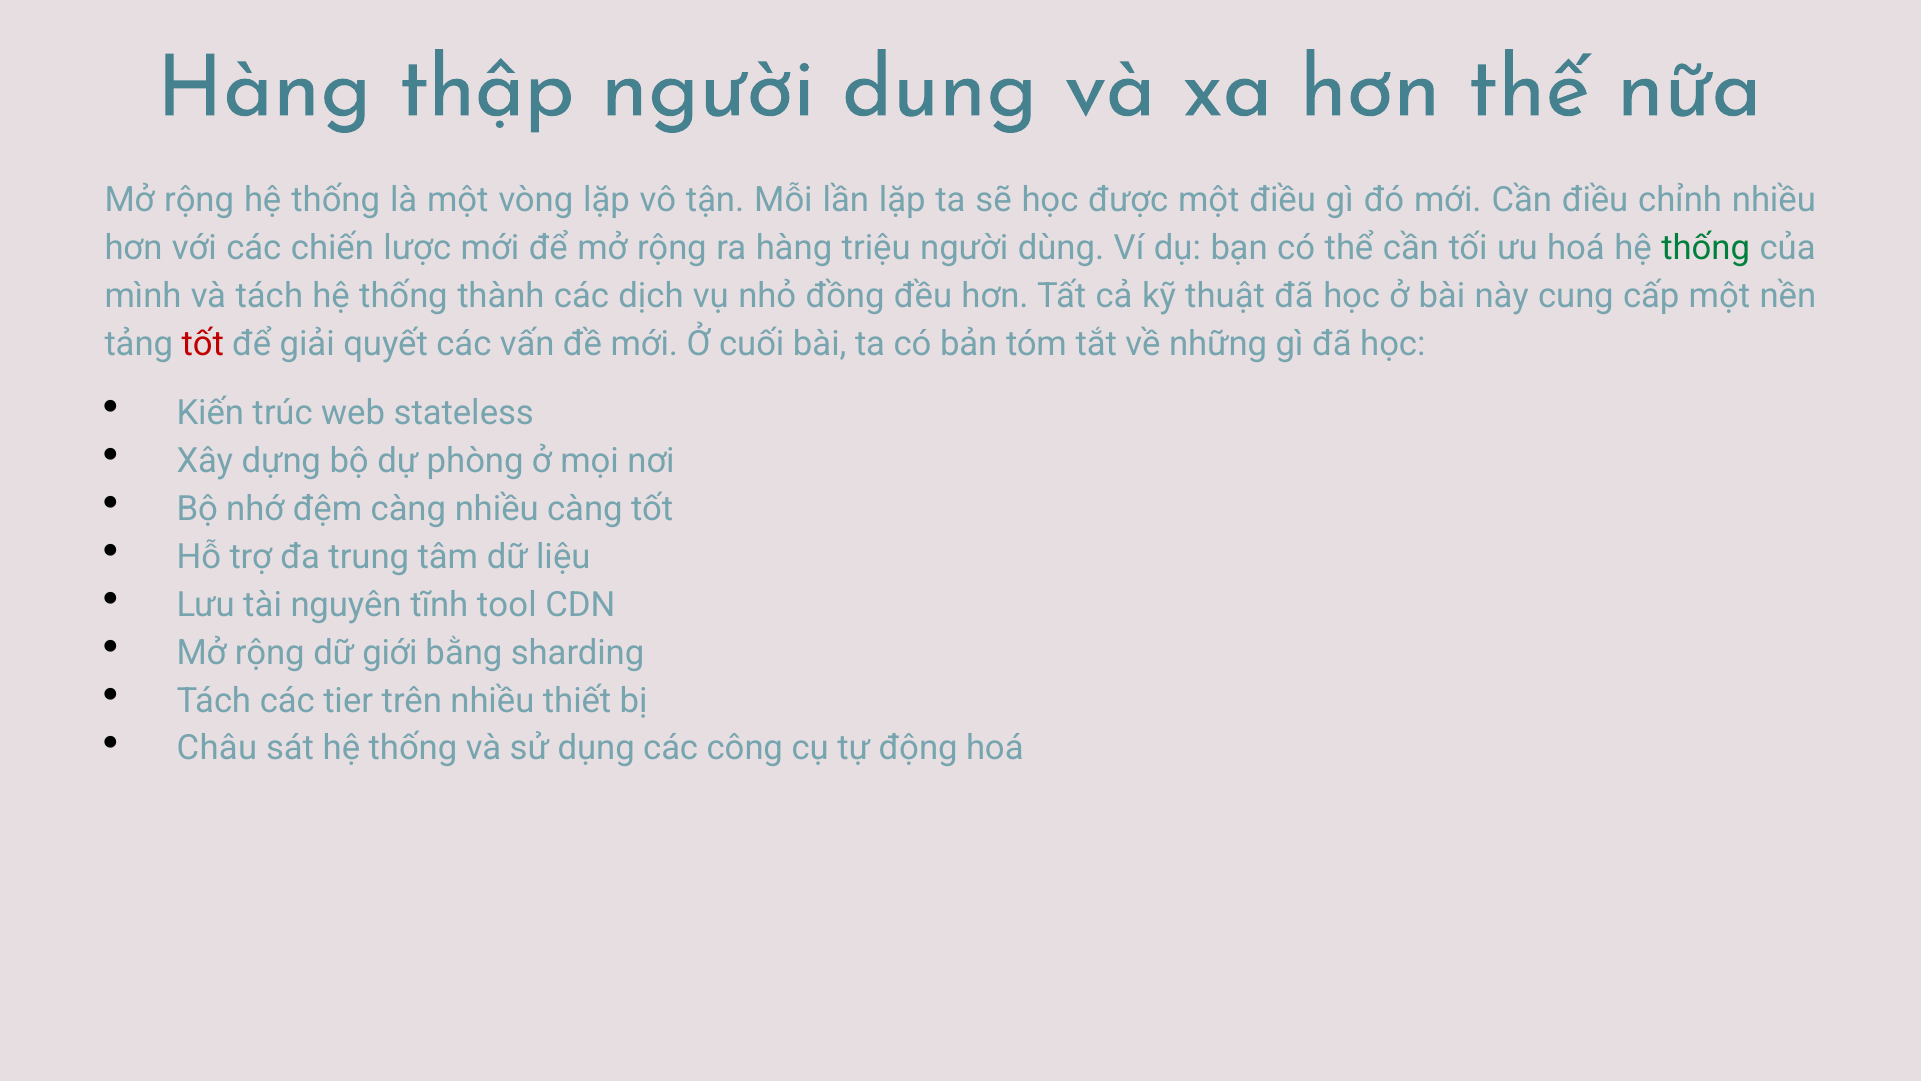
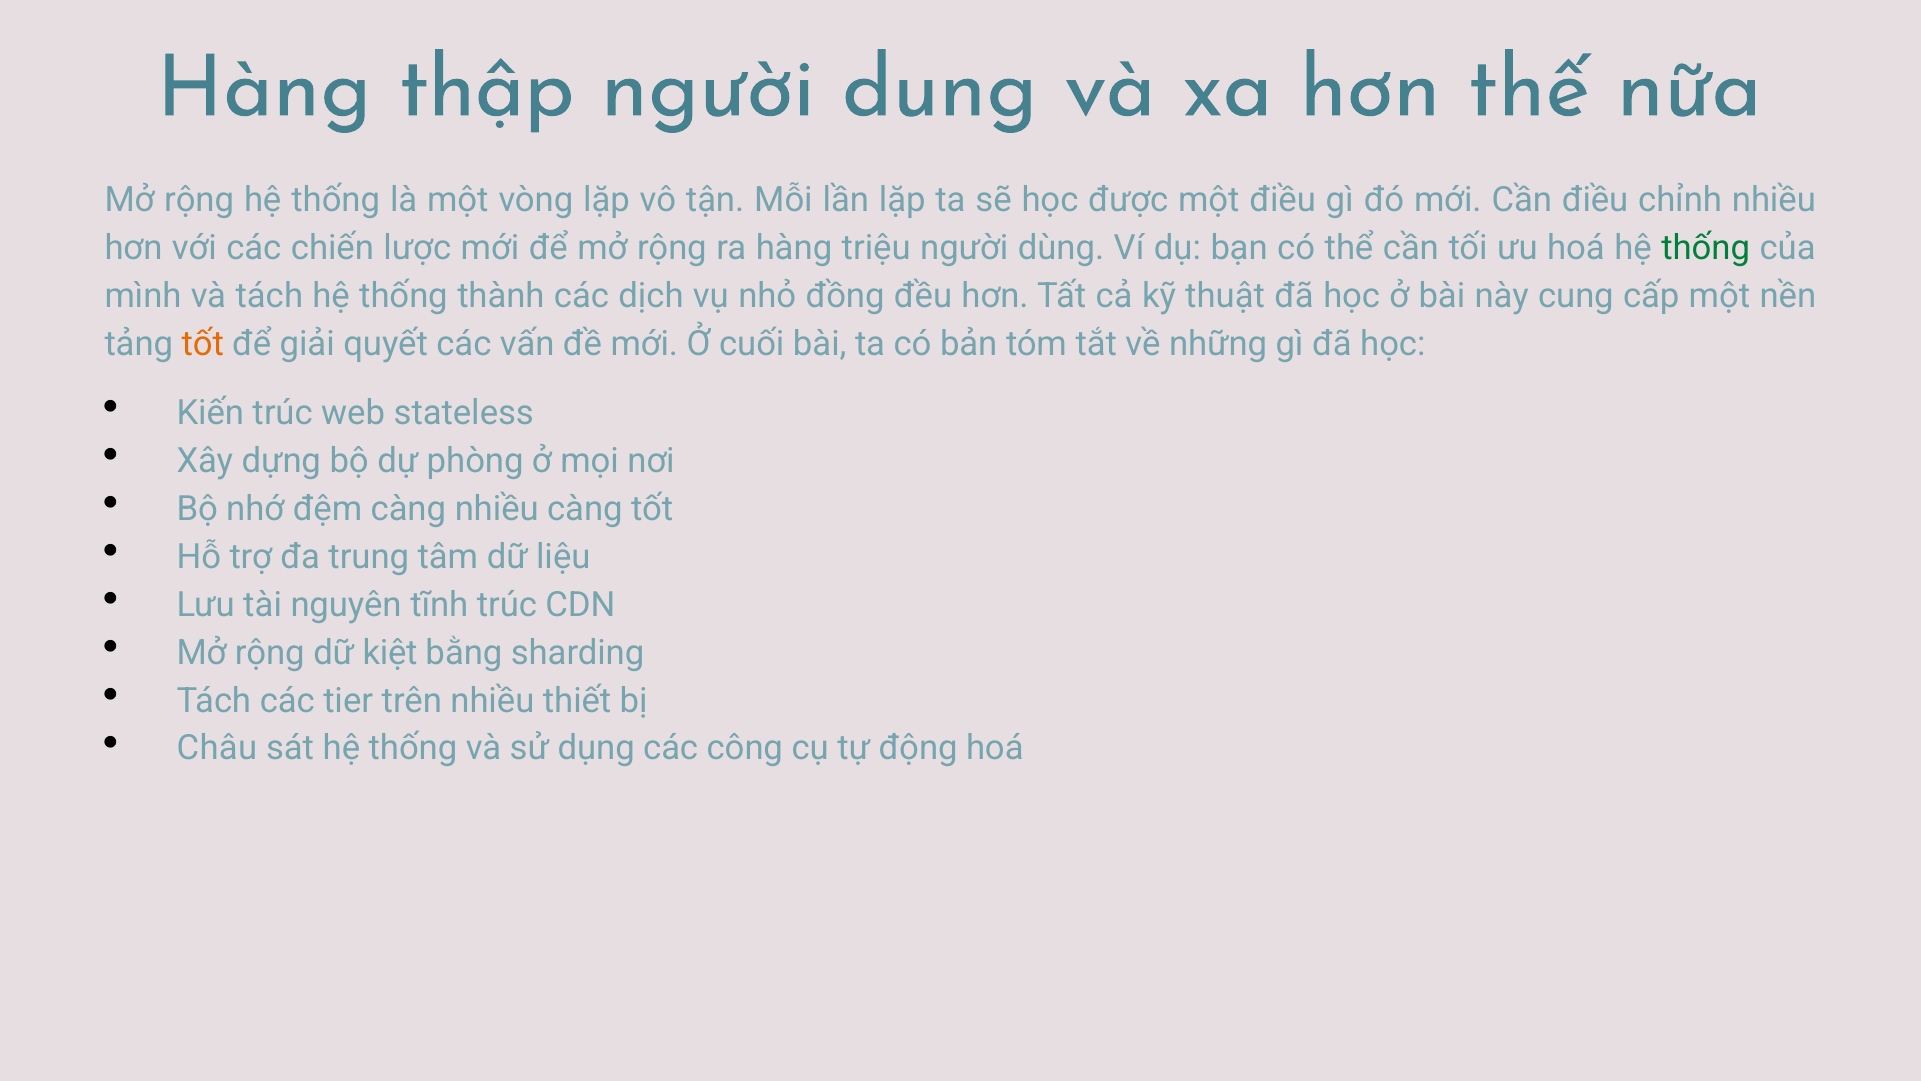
tốt at (203, 344) colour: red -> orange
tĩnh tool: tool -> trúc
giới: giới -> kiệt
